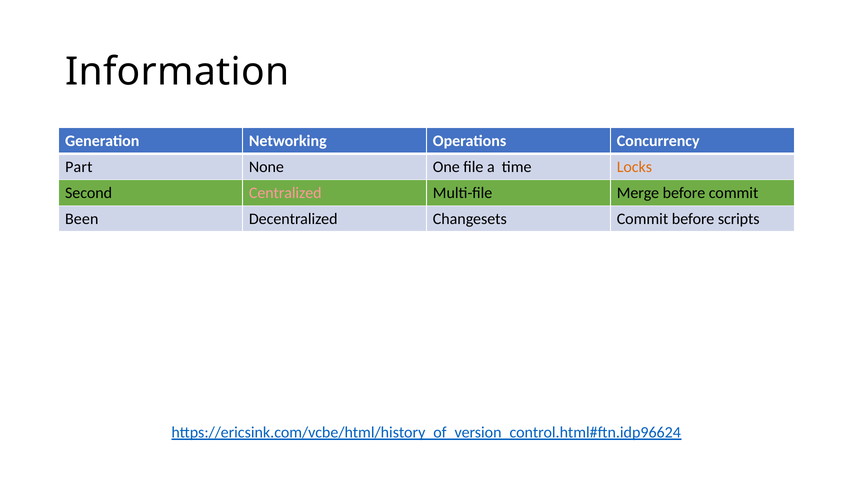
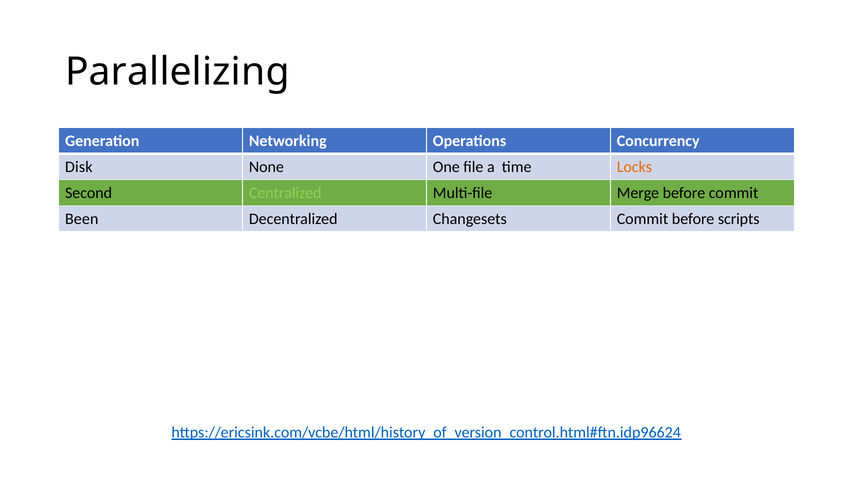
Information: Information -> Parallelizing
Part: Part -> Disk
Centralized colour: pink -> light green
